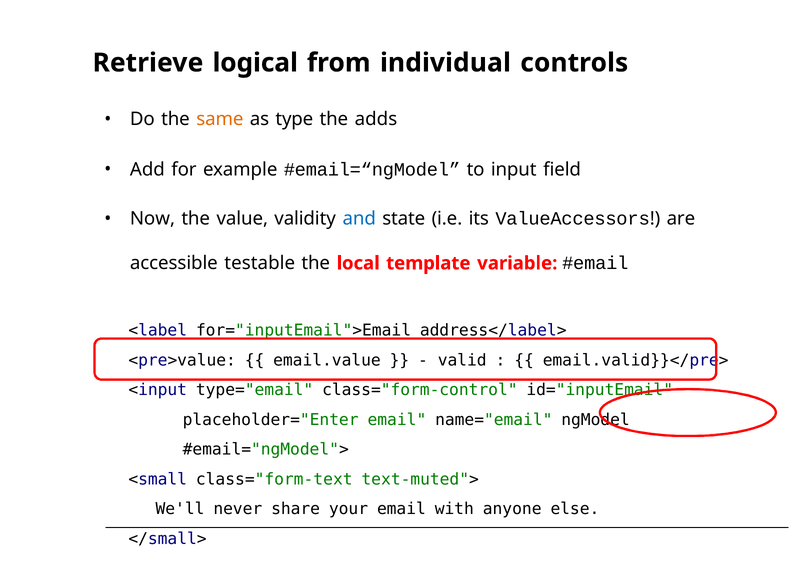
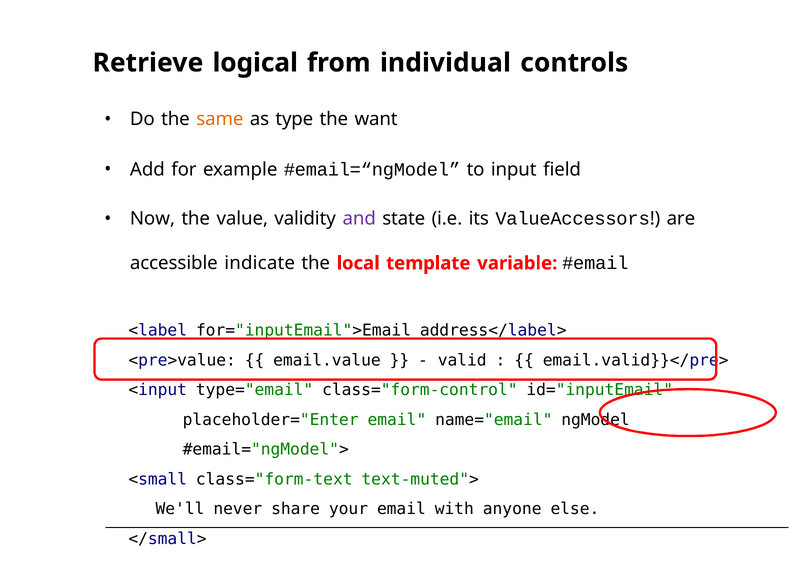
adds: adds -> want
and colour: blue -> purple
testable: testable -> indicate
